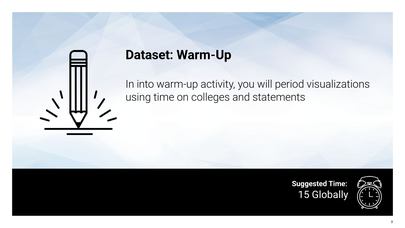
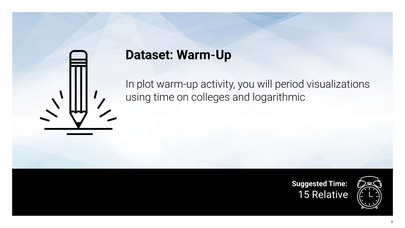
into: into -> plot
statements: statements -> logarithmic
Globally: Globally -> Relative
